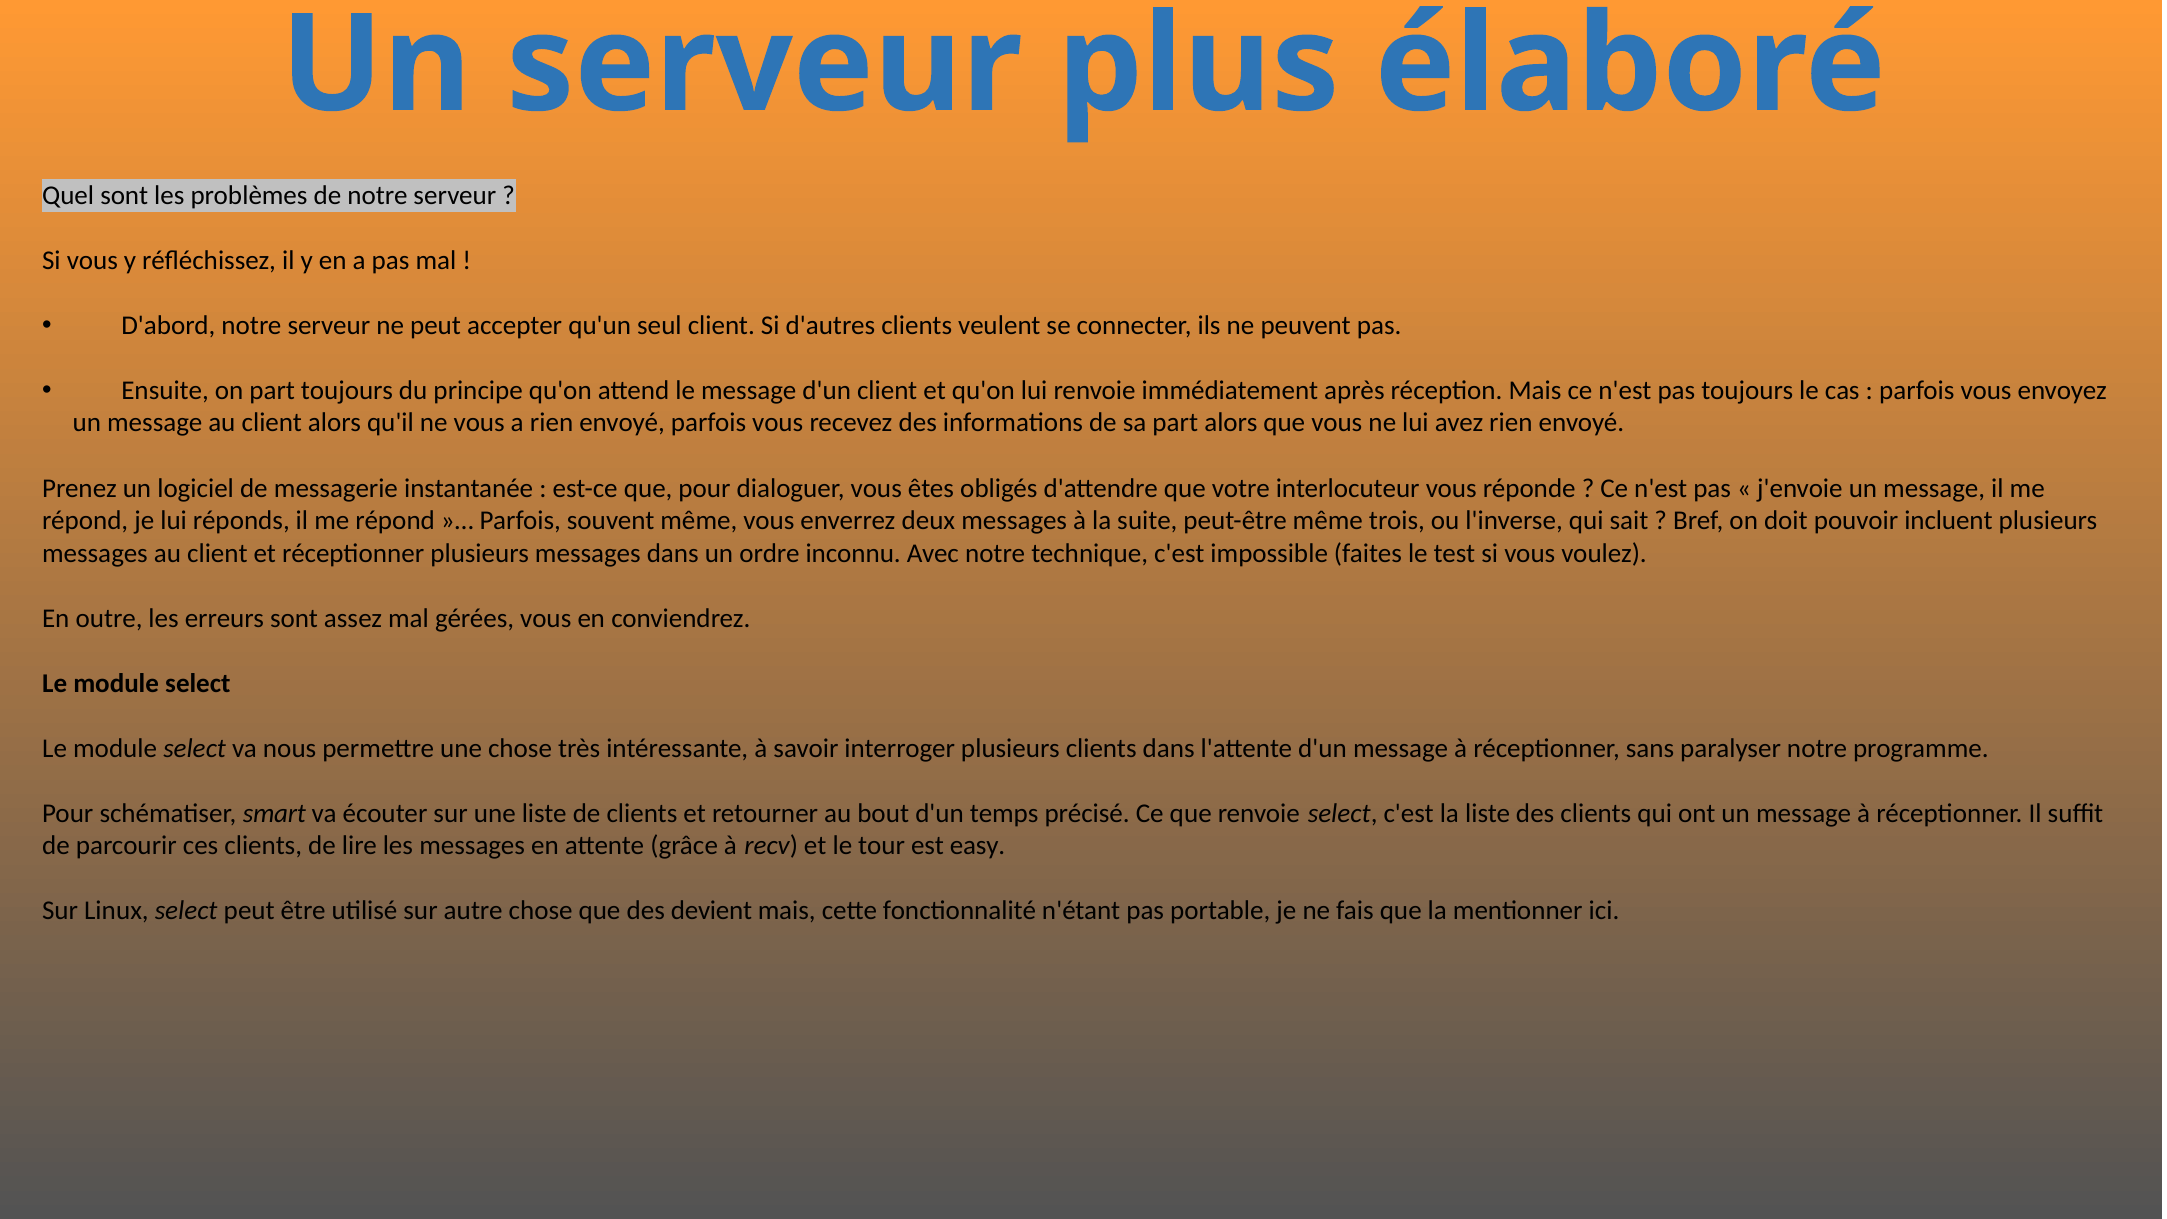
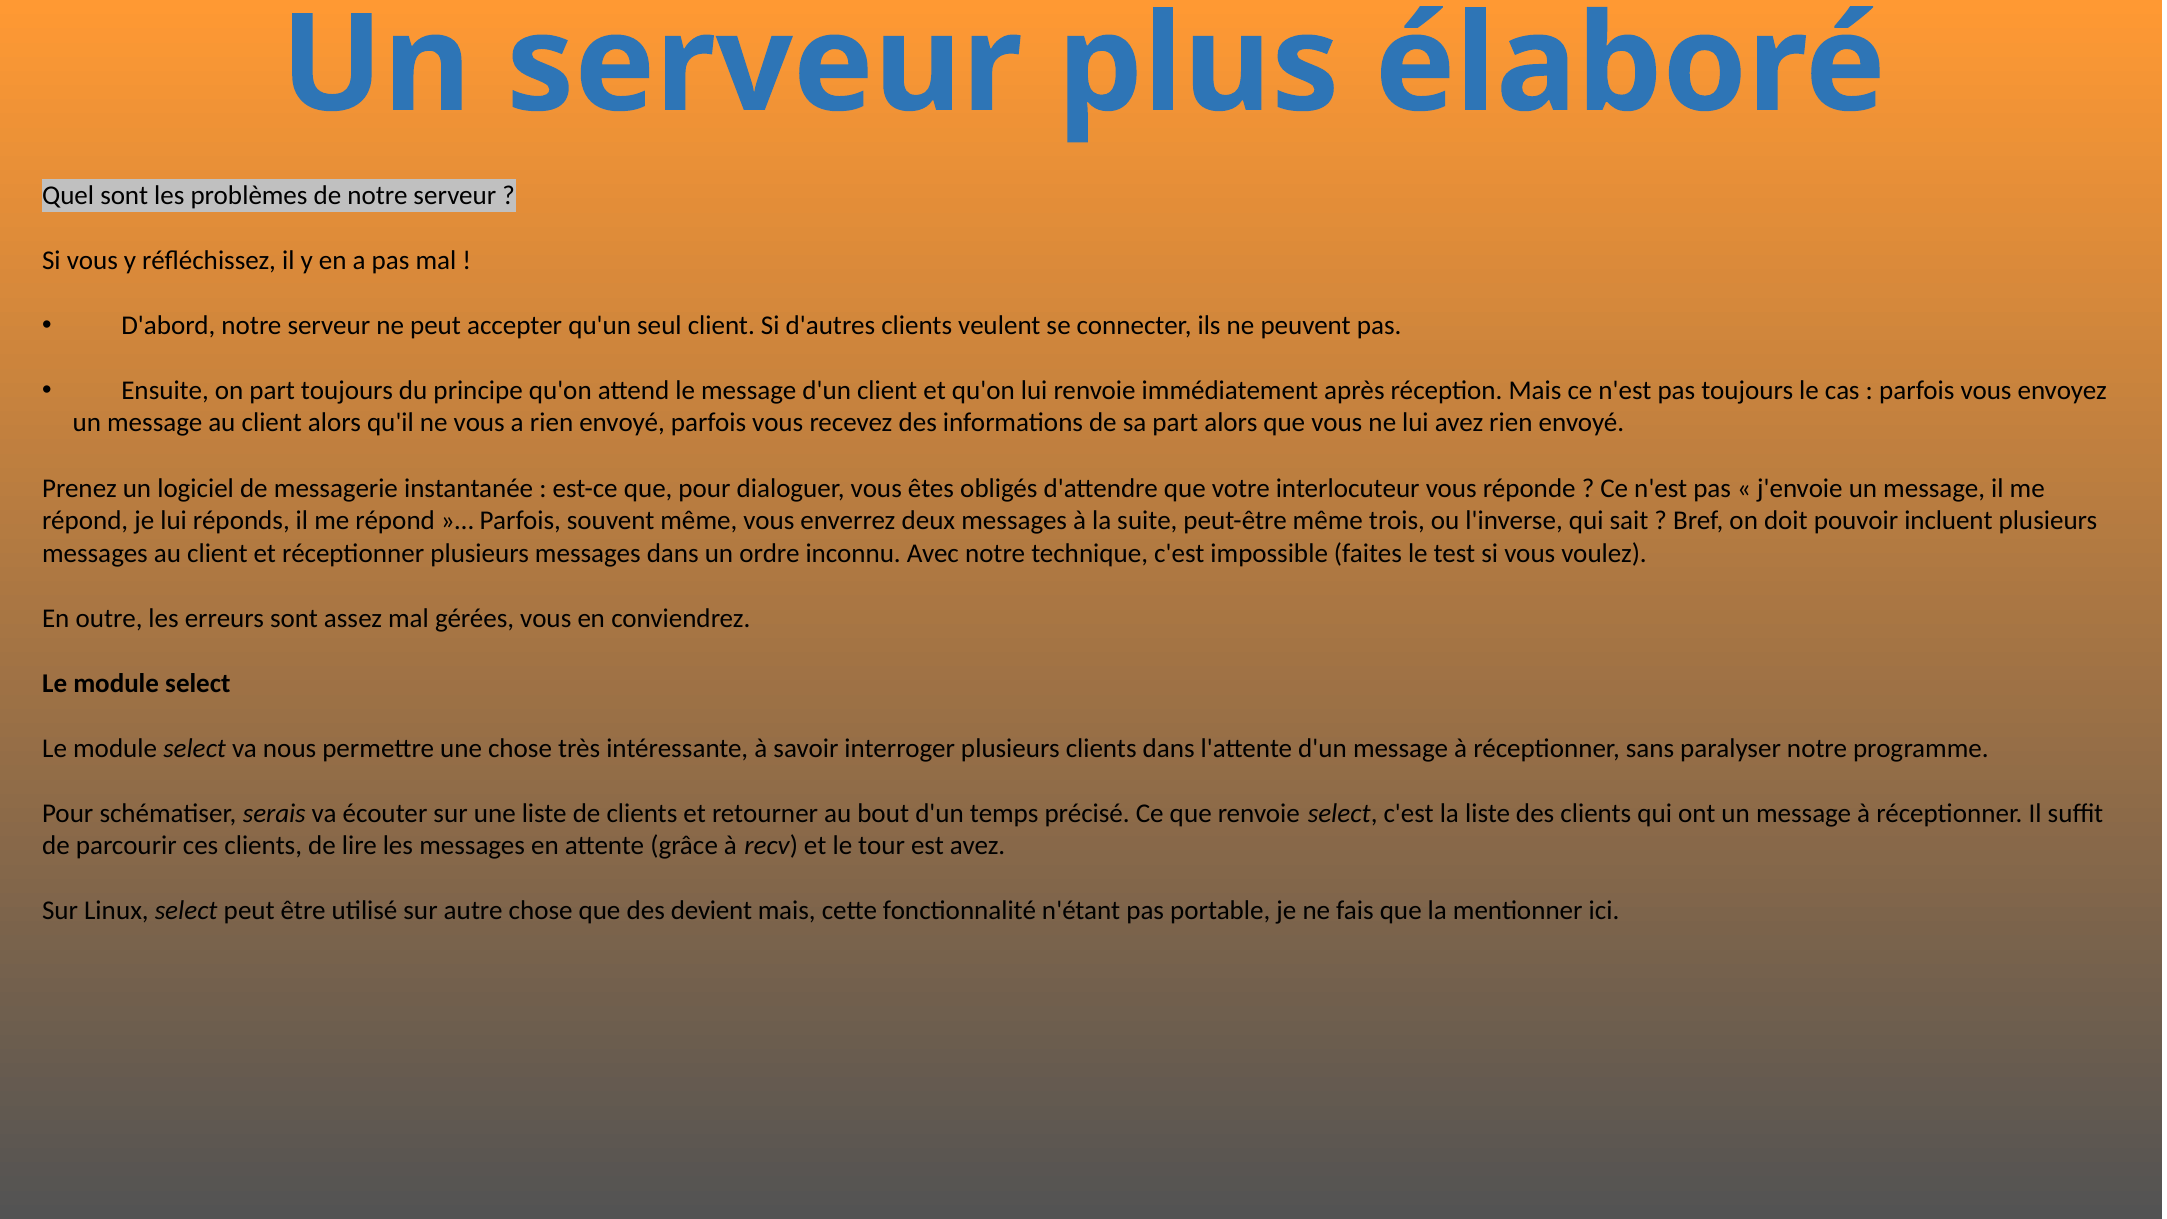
smart: smart -> serais
est easy: easy -> avez
